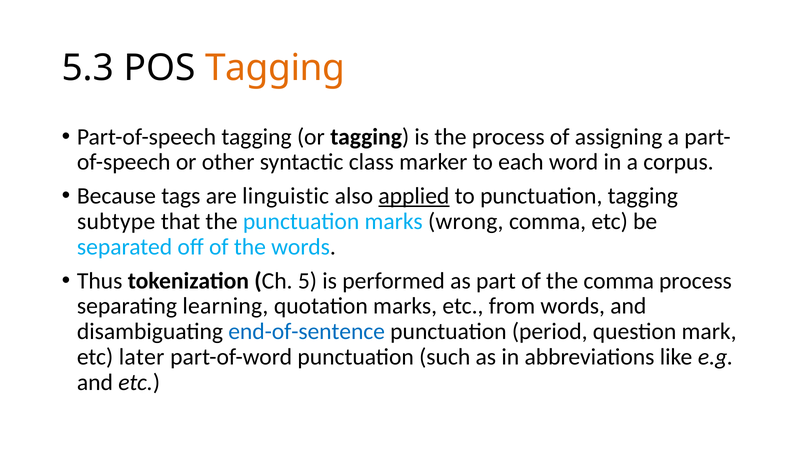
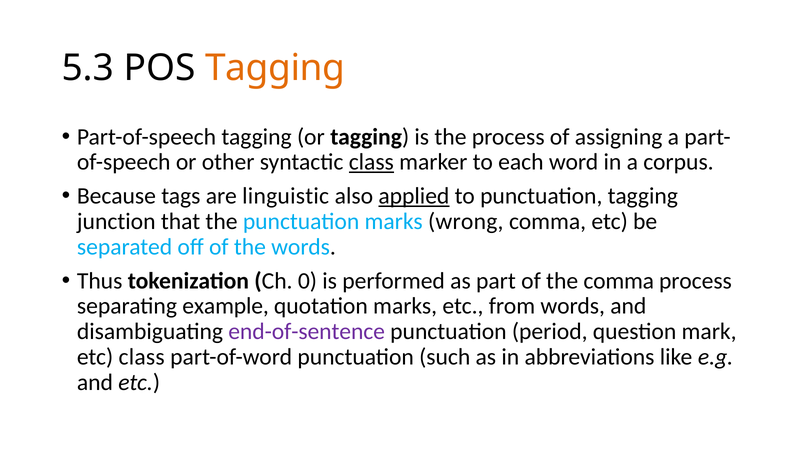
class at (371, 162) underline: none -> present
subtype: subtype -> junction
5: 5 -> 0
learning: learning -> example
end-of-sentence colour: blue -> purple
etc later: later -> class
